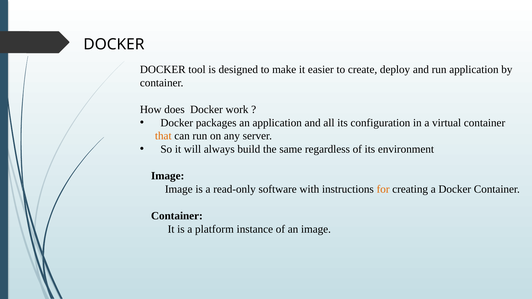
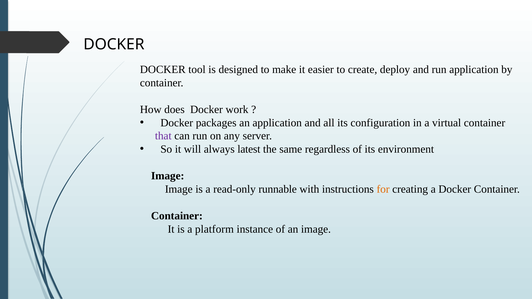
that colour: orange -> purple
build: build -> latest
software: software -> runnable
